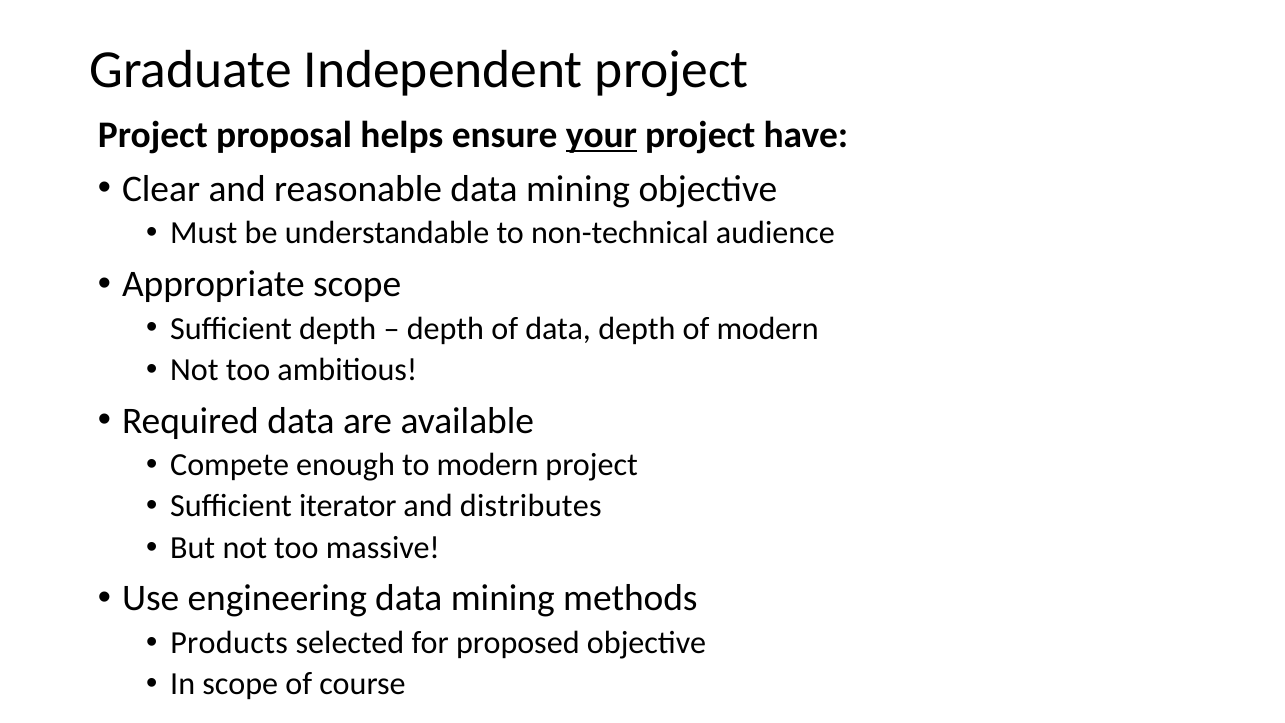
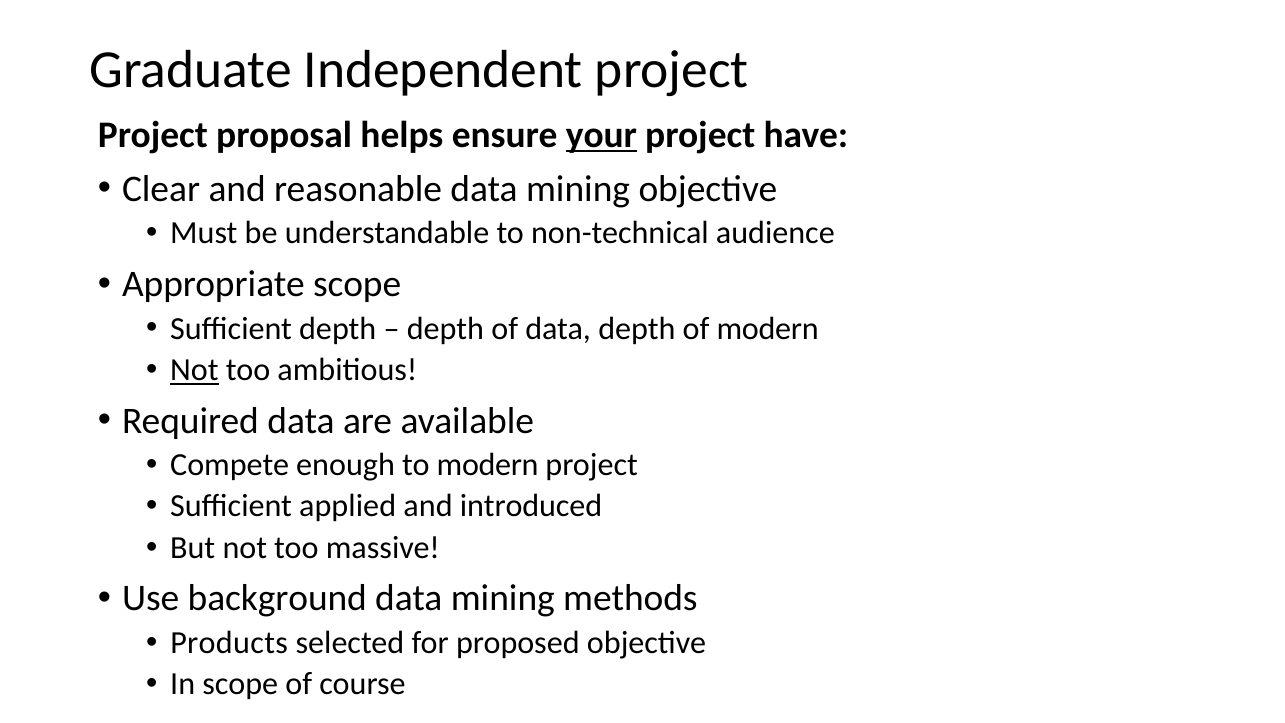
Not at (194, 370) underline: none -> present
iterator: iterator -> applied
distributes: distributes -> introduced
engineering: engineering -> background
